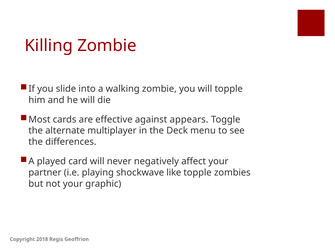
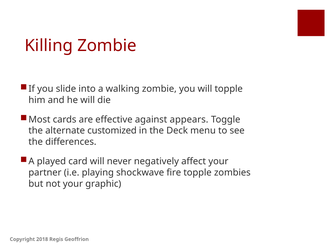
multiplayer: multiplayer -> customized
like: like -> fire
